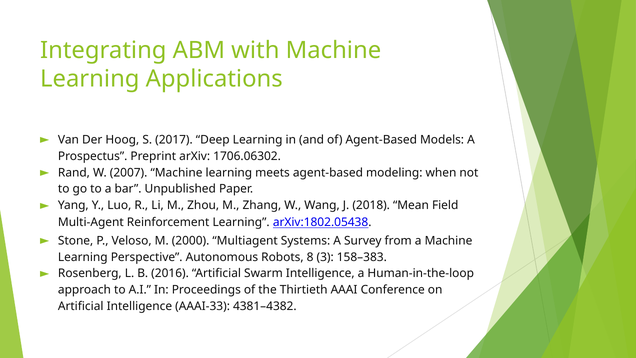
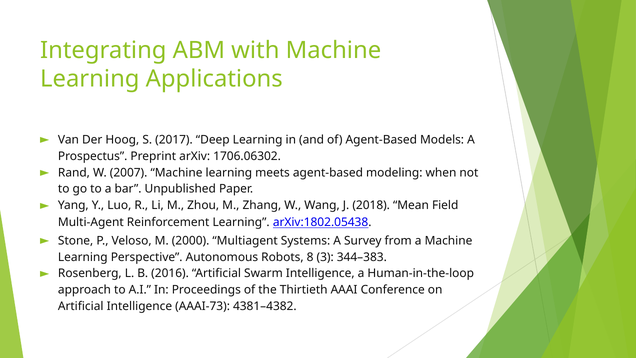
158–383: 158–383 -> 344–383
AAAI-33: AAAI-33 -> AAAI-73
